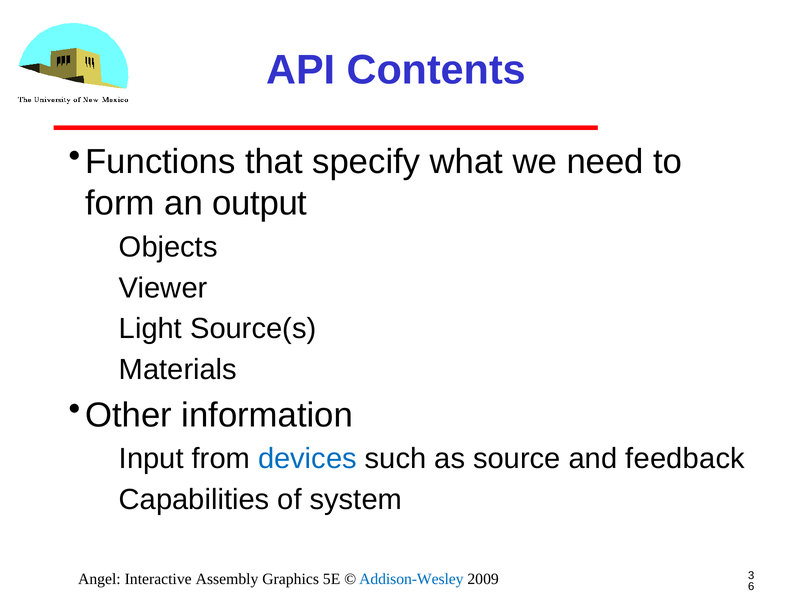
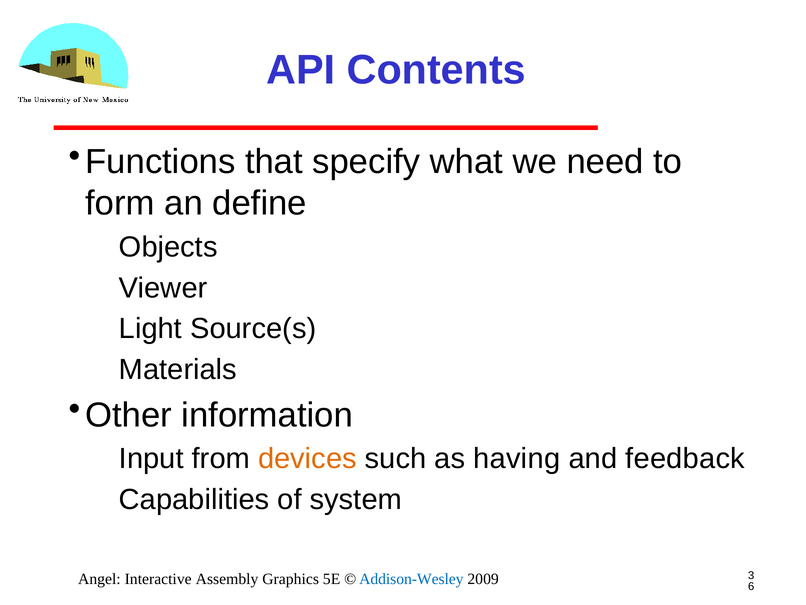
output: output -> define
devices colour: blue -> orange
source: source -> having
